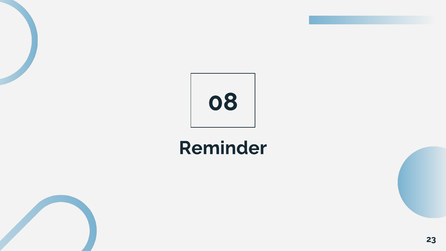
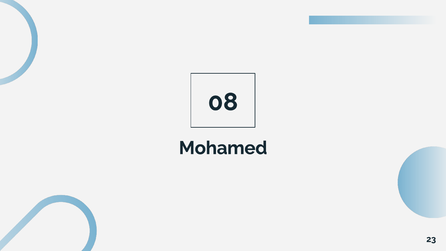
Reminder: Reminder -> Mohamed
